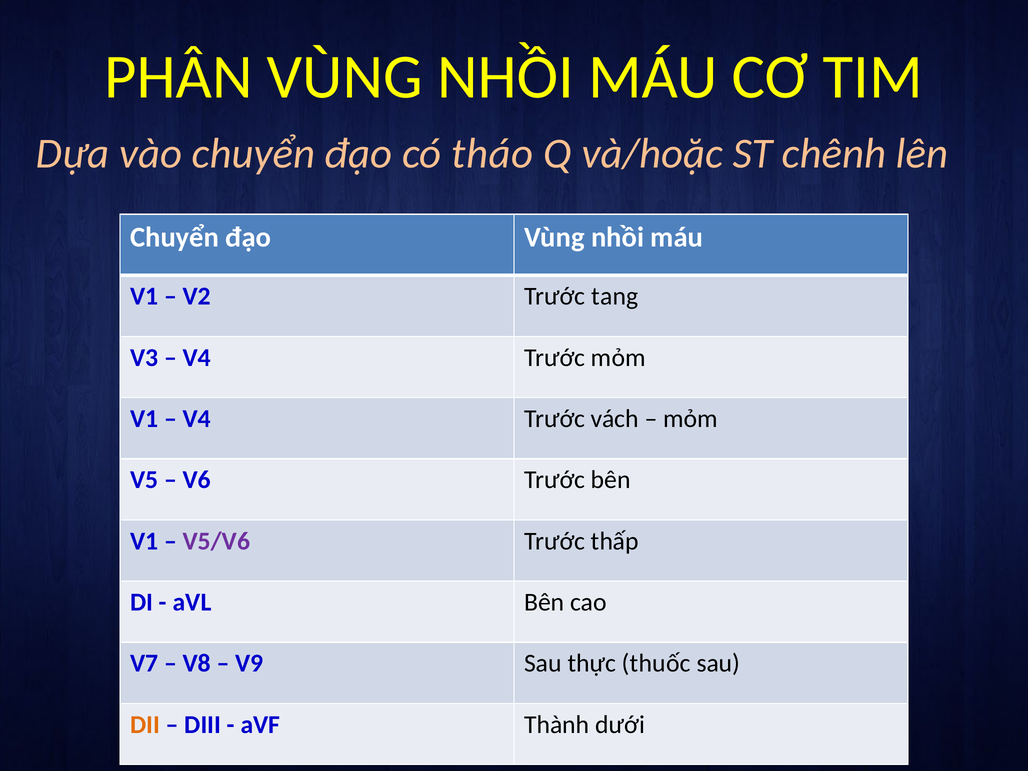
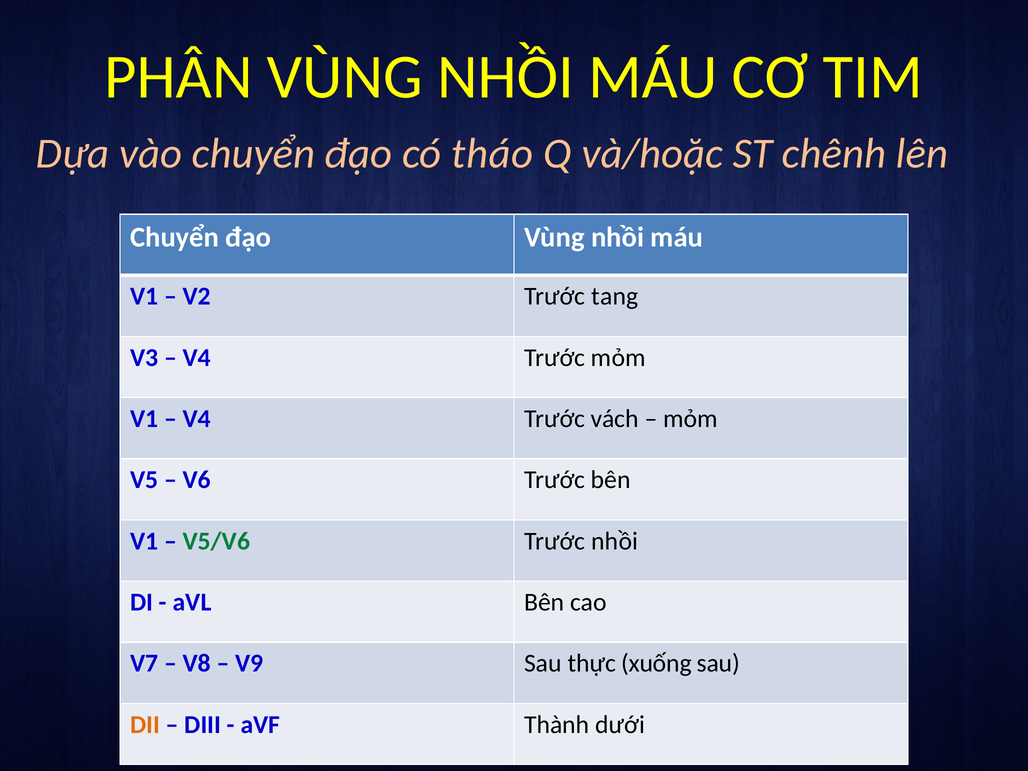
V5/V6 colour: purple -> green
Trước thấp: thấp -> nhồi
thuốc: thuốc -> xuống
